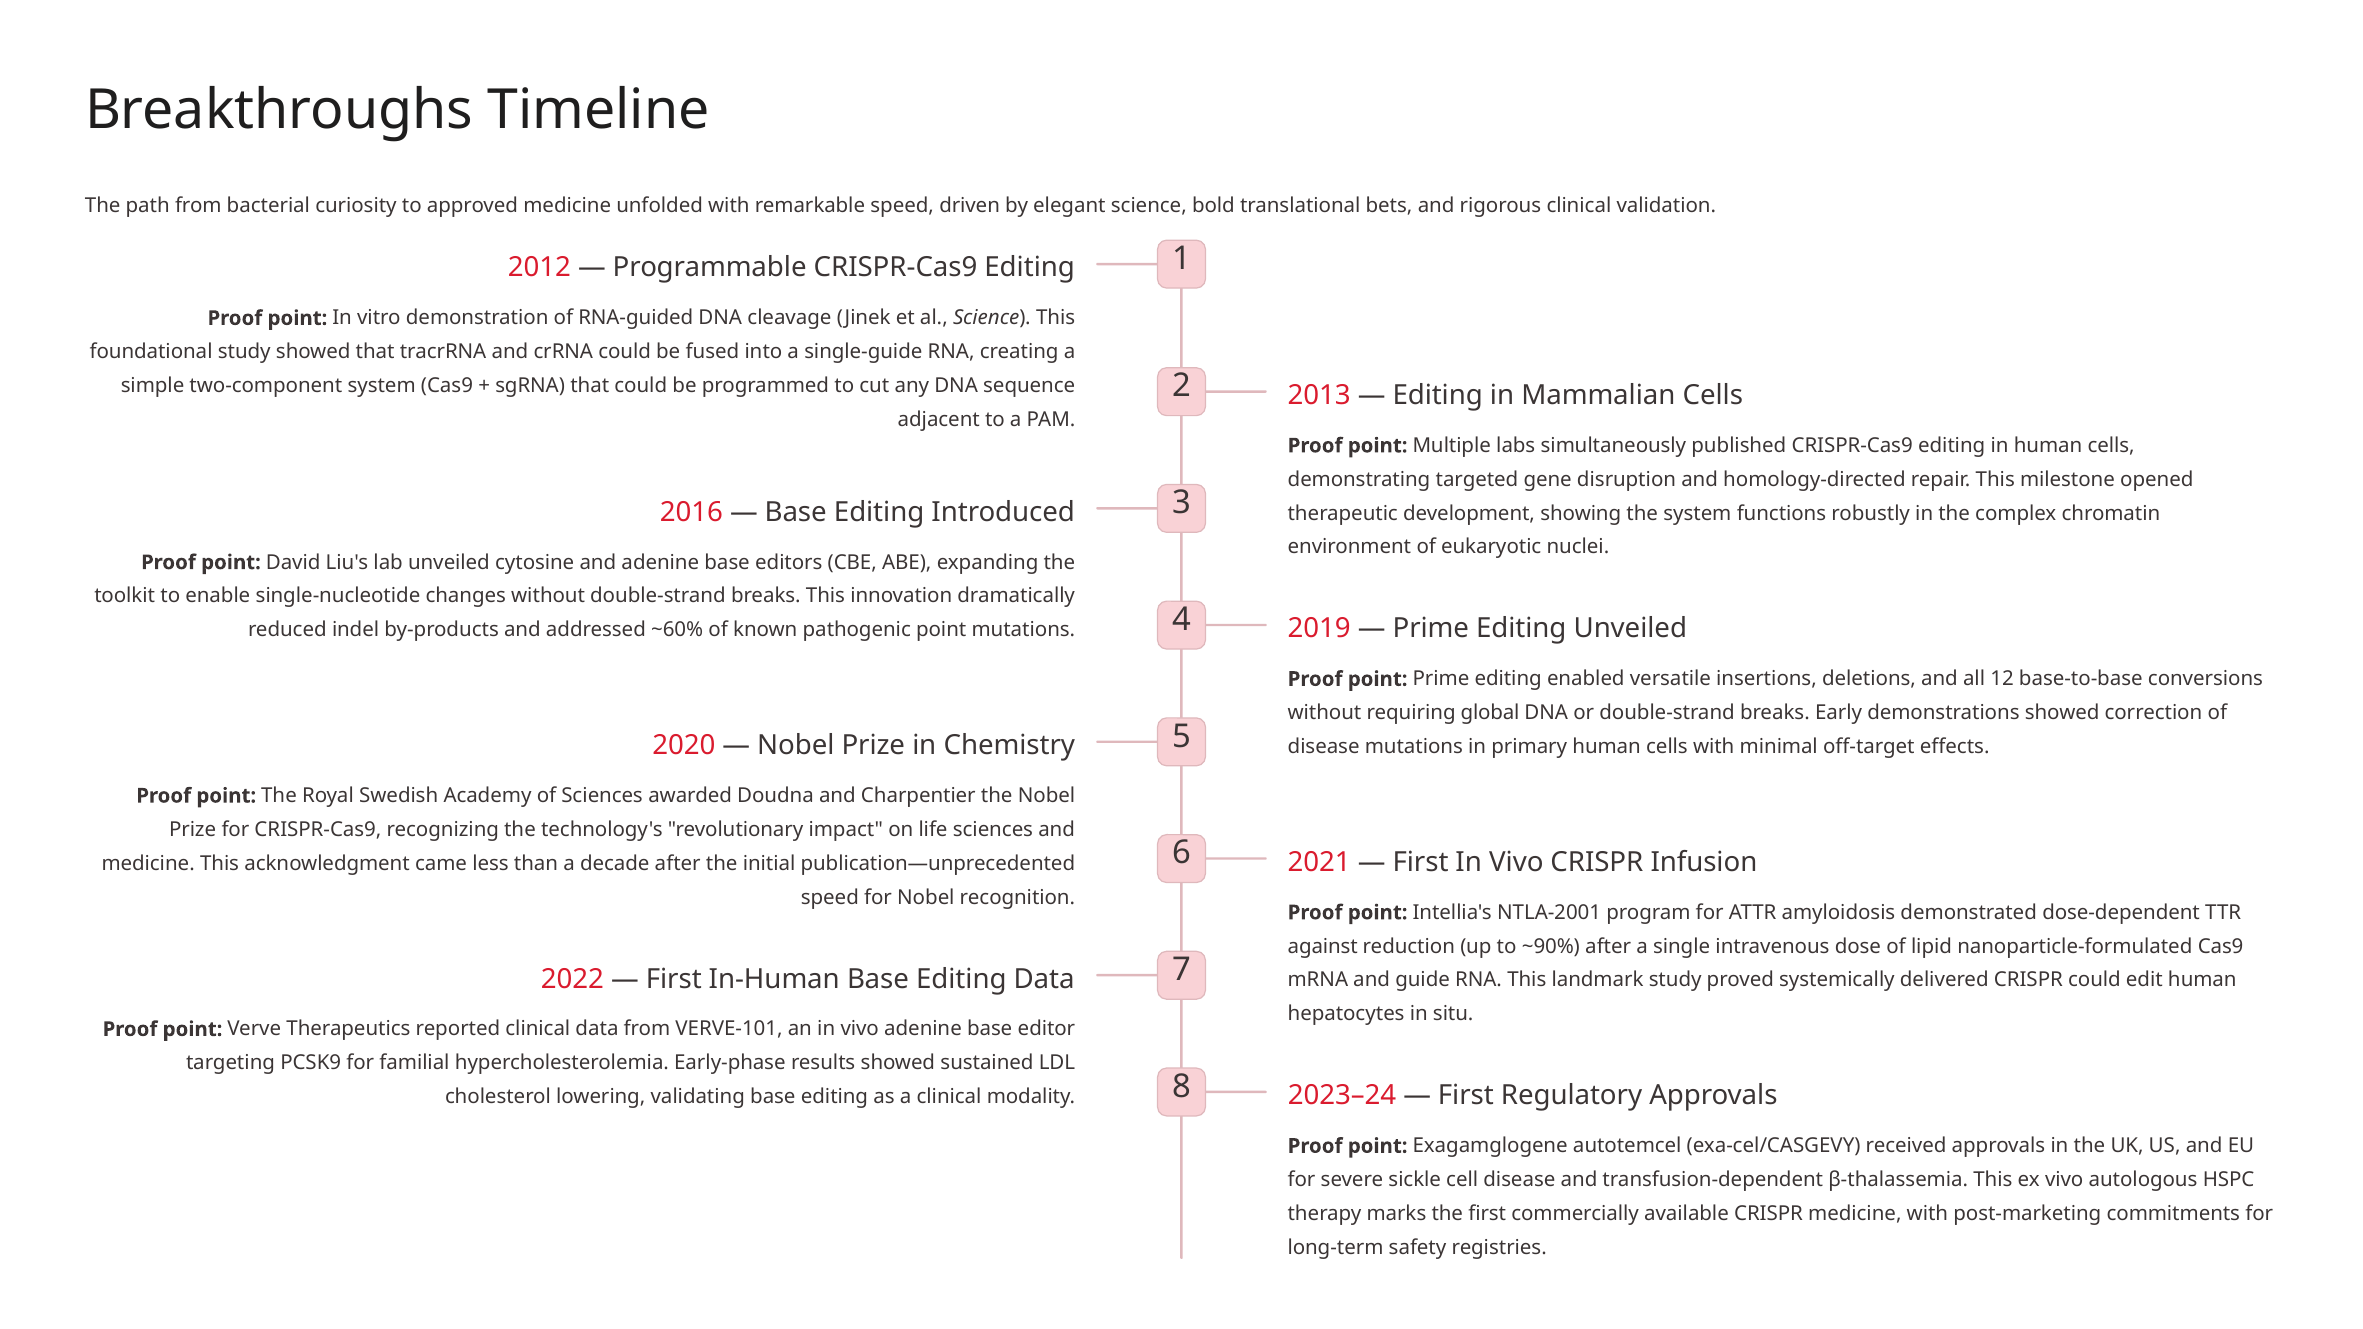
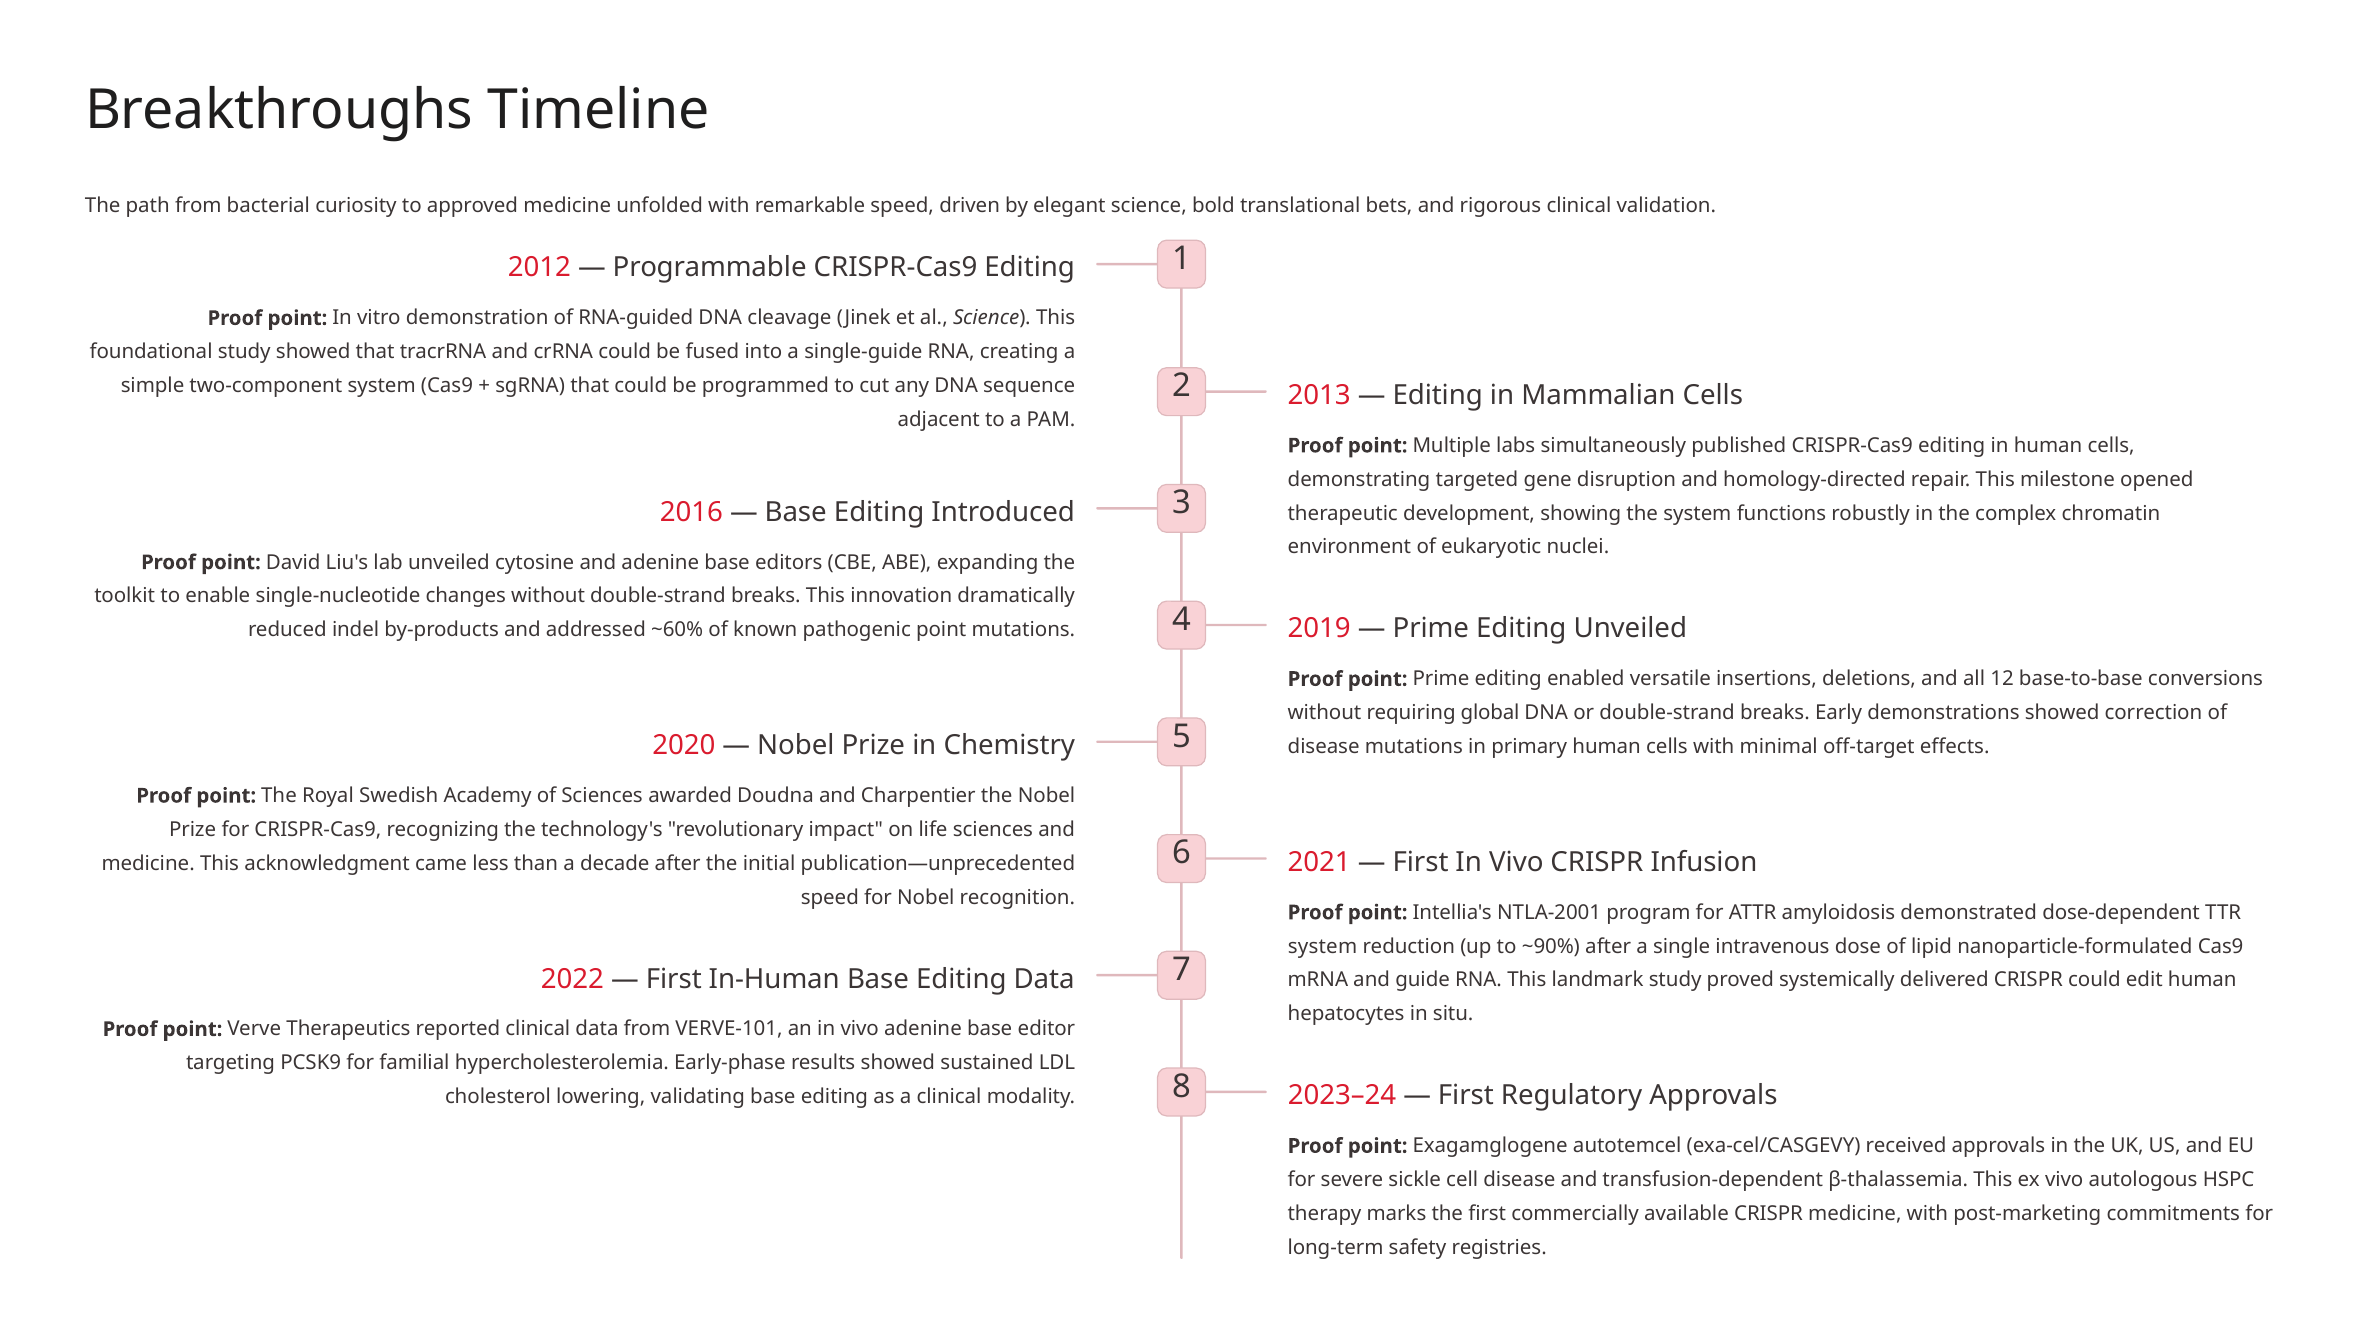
against at (1323, 947): against -> system
